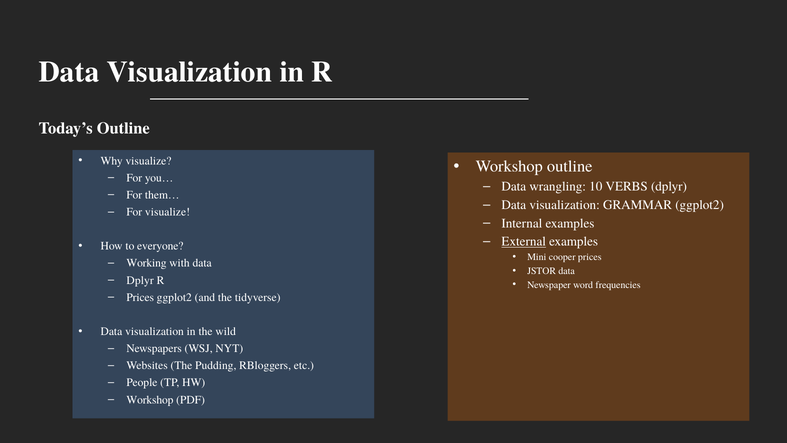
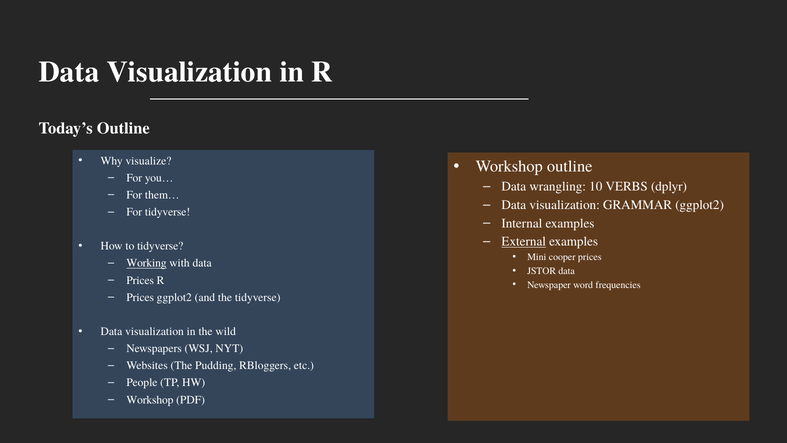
For visualize: visualize -> tidyverse
to everyone: everyone -> tidyverse
Working underline: none -> present
Dplyr at (140, 280): Dplyr -> Prices
